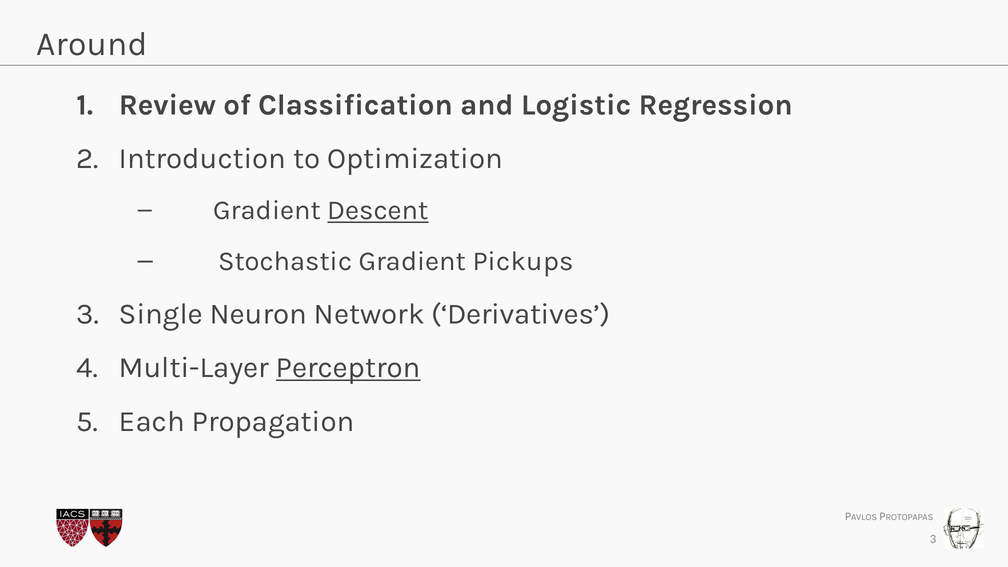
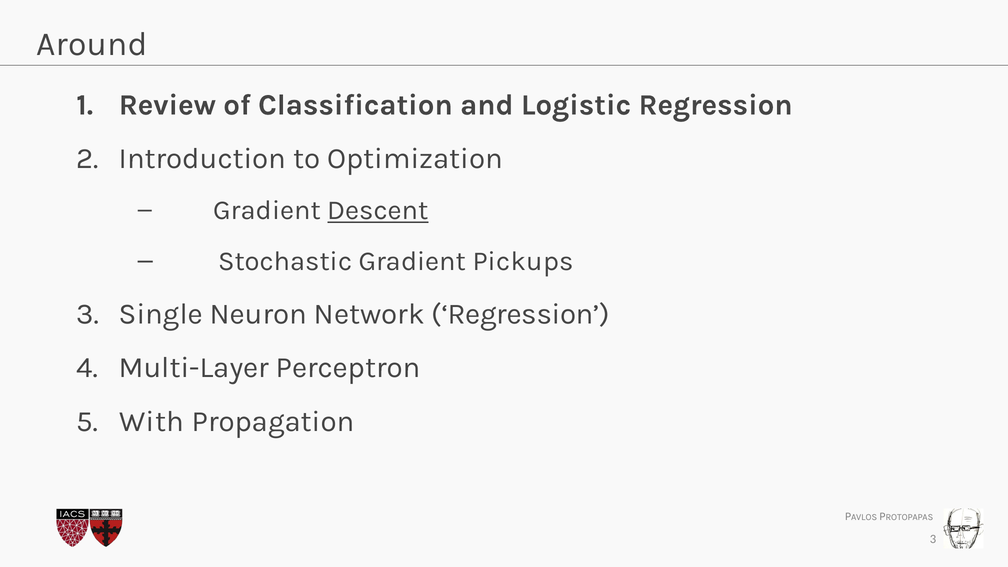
Network Derivatives: Derivatives -> Regression
Perceptron underline: present -> none
Each: Each -> With
